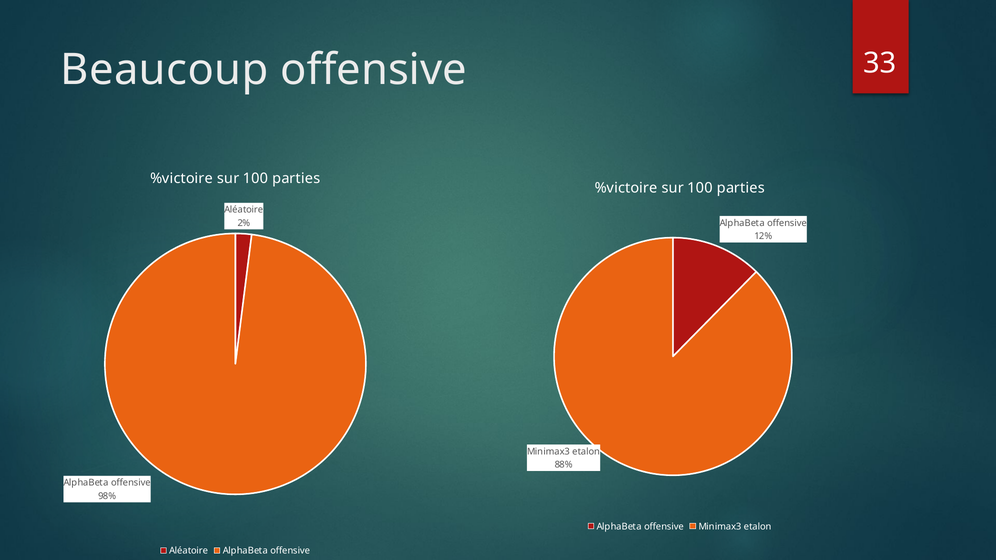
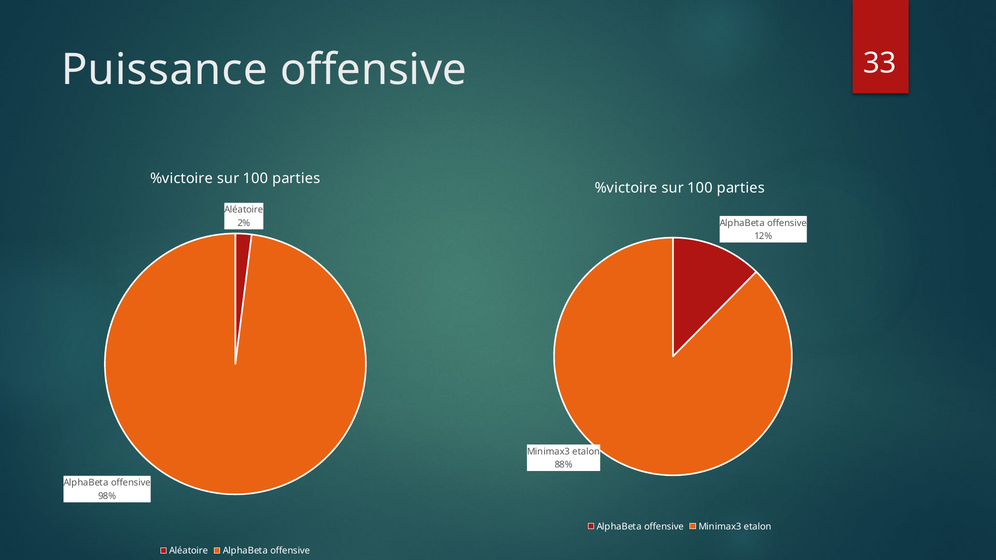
Beaucoup: Beaucoup -> Puissance
